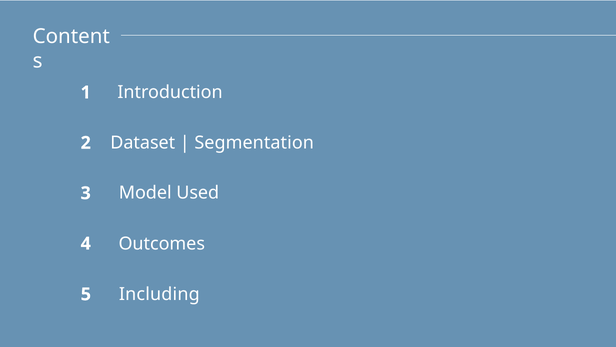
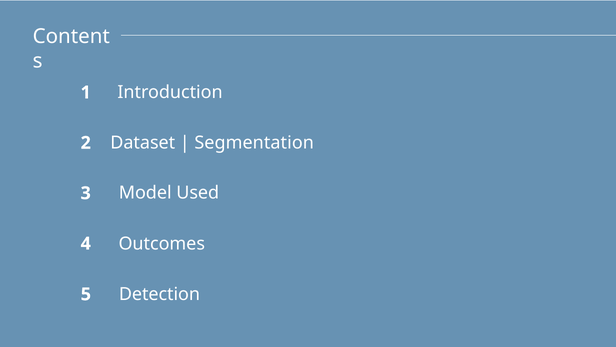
Including: Including -> Detection
